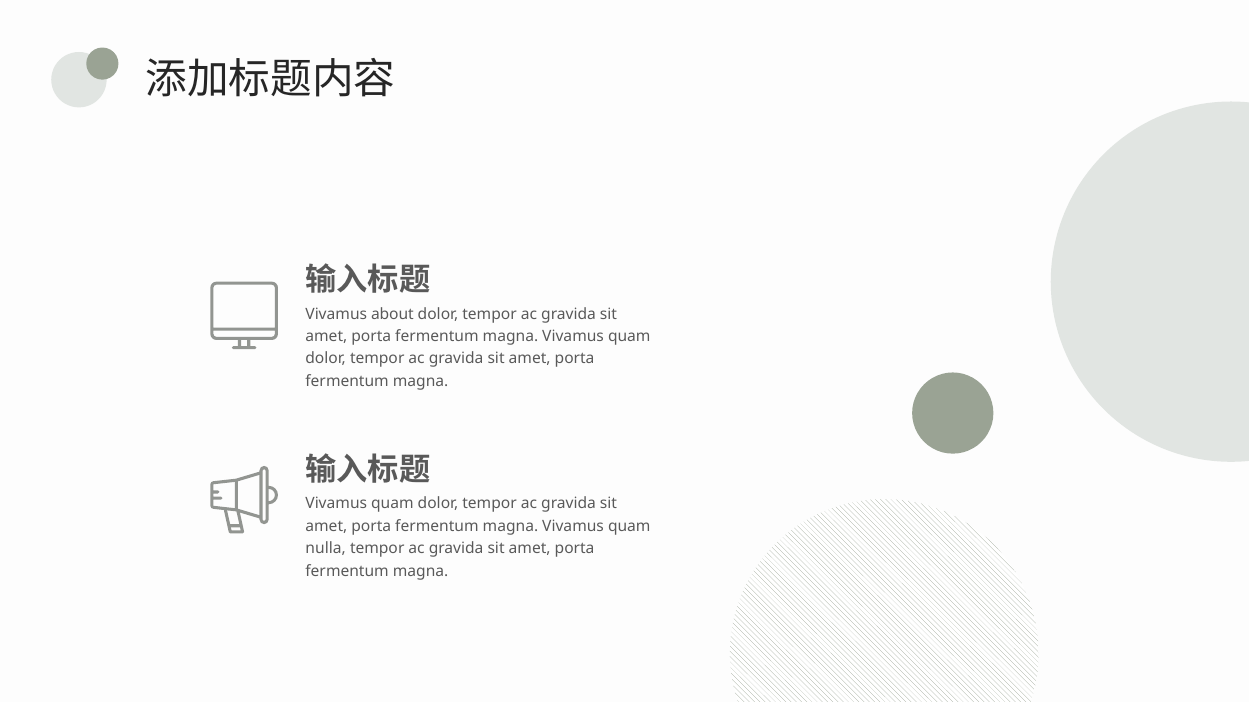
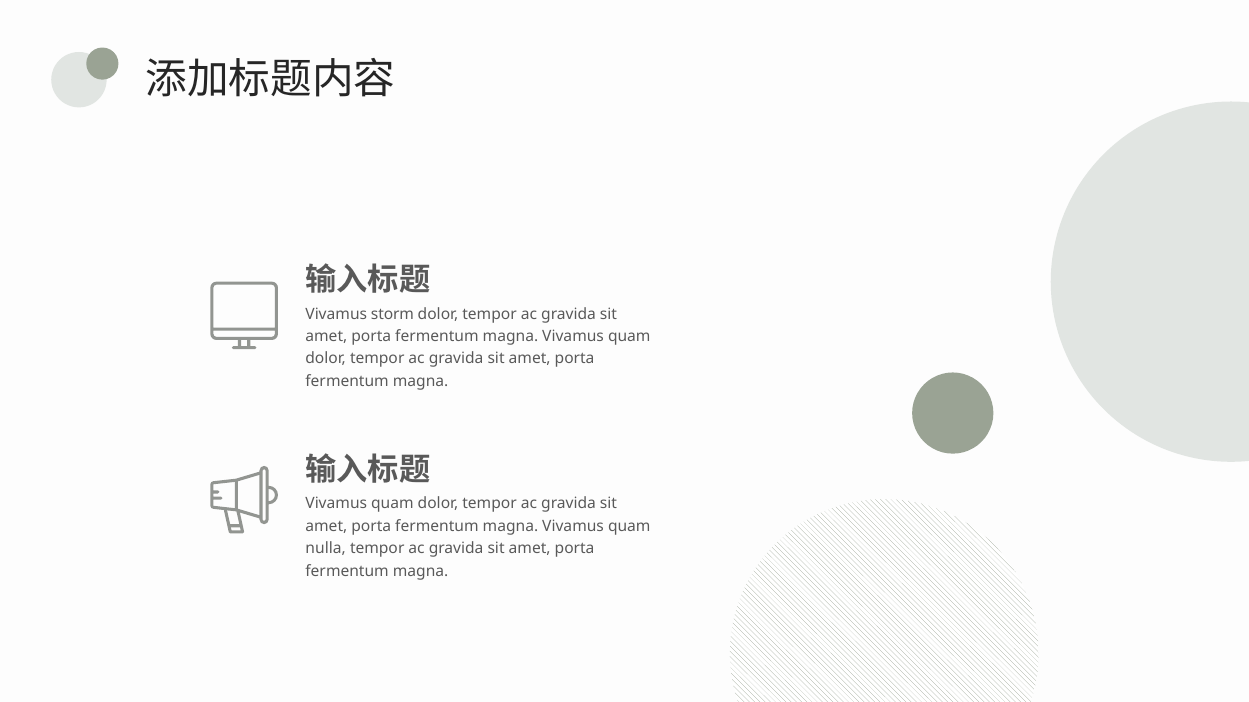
about: about -> storm
